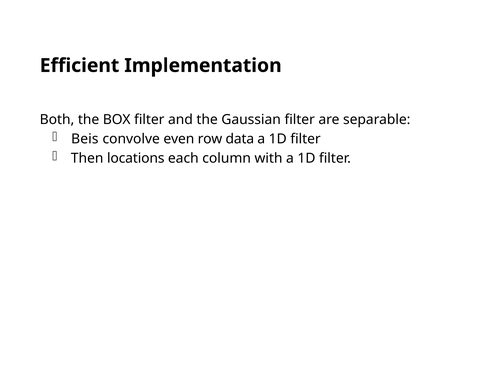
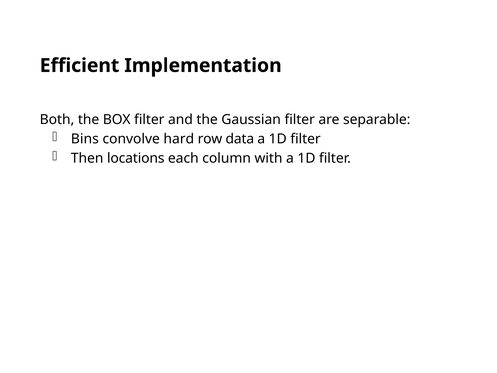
Beis: Beis -> Bins
even: even -> hard
